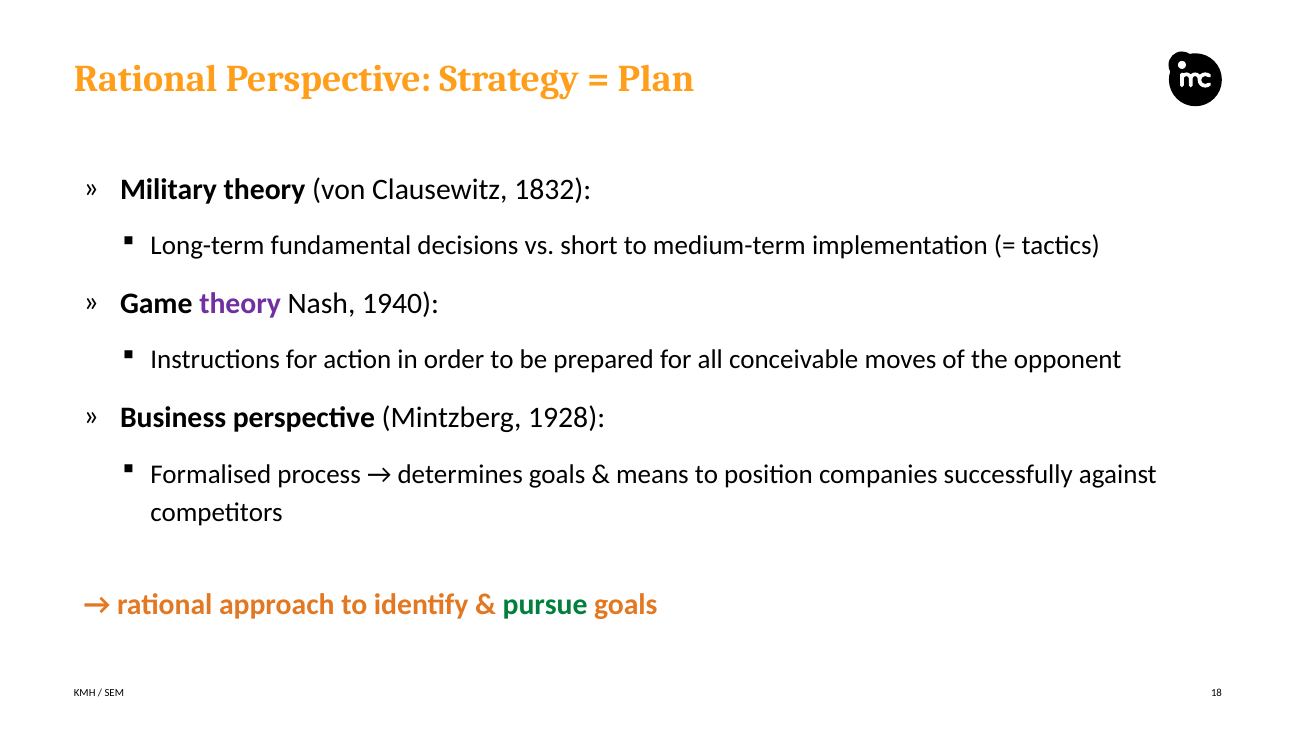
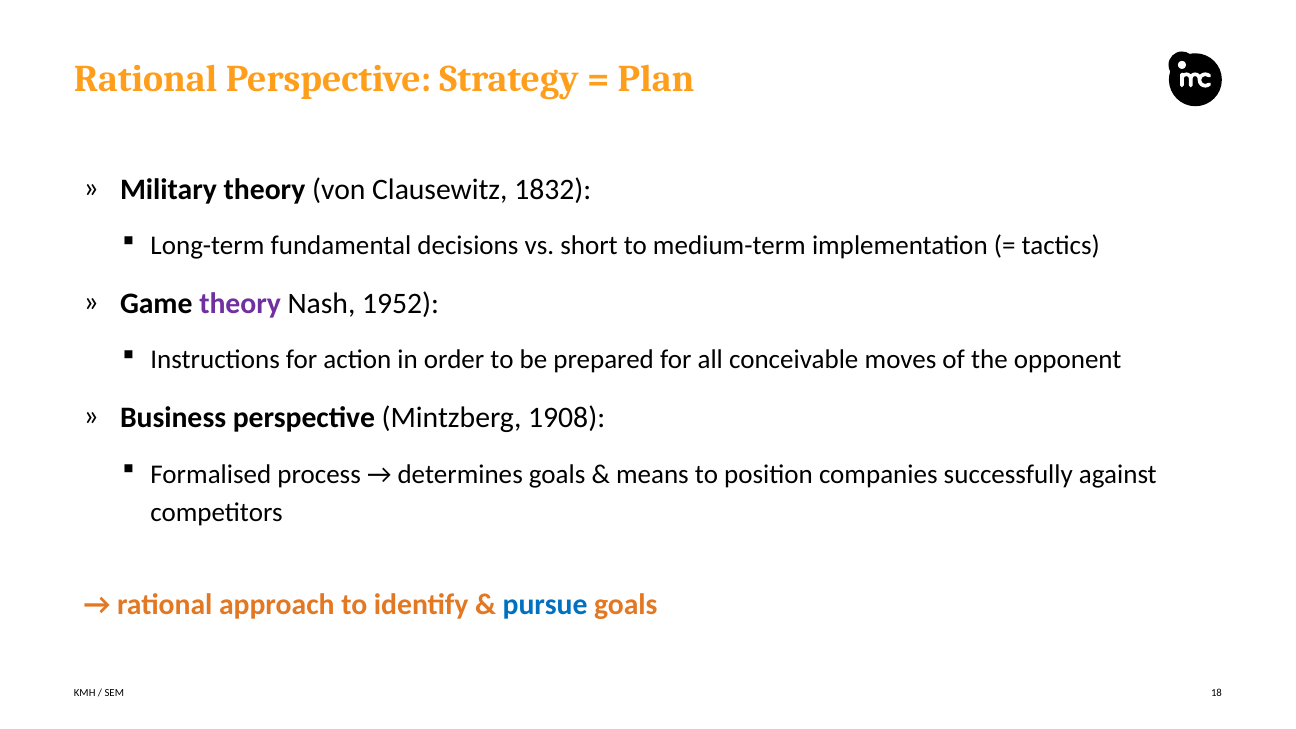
1940: 1940 -> 1952
1928: 1928 -> 1908
pursue colour: green -> blue
